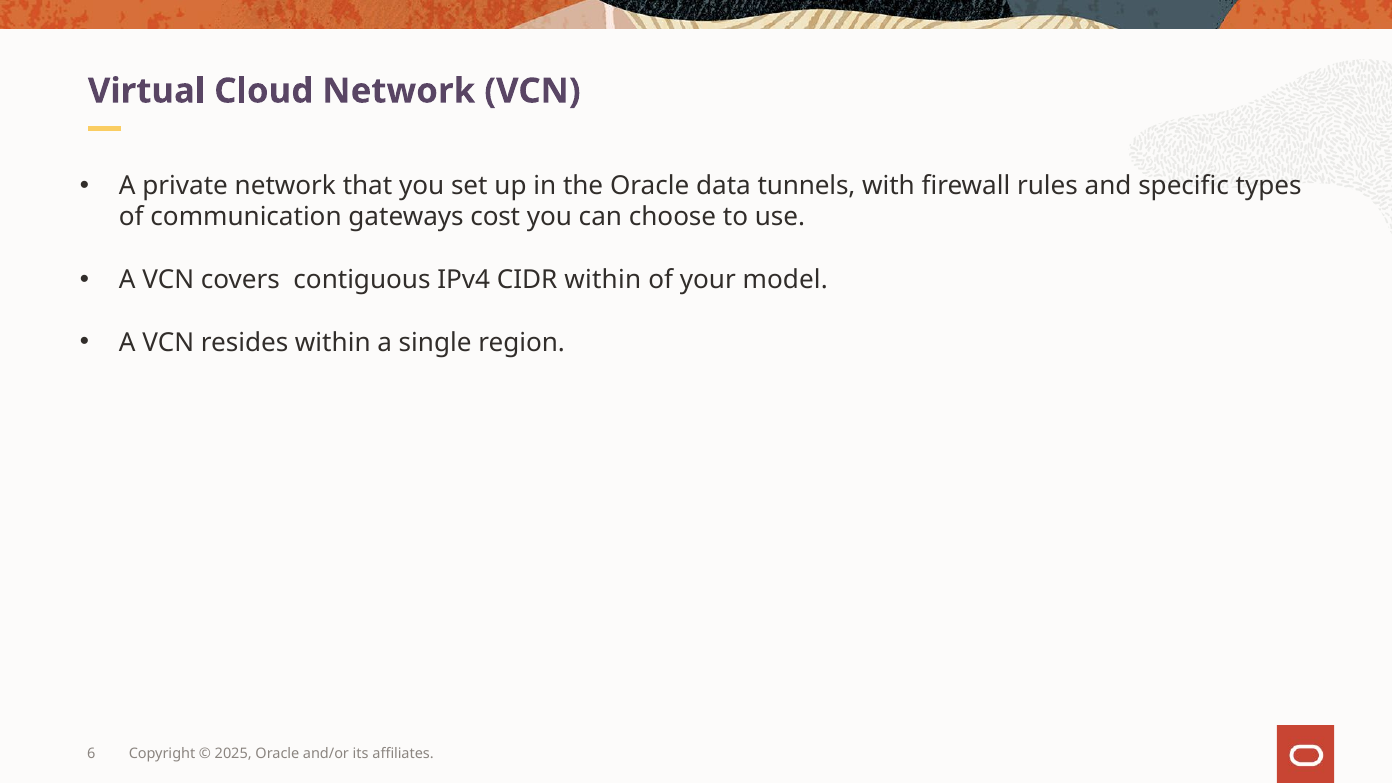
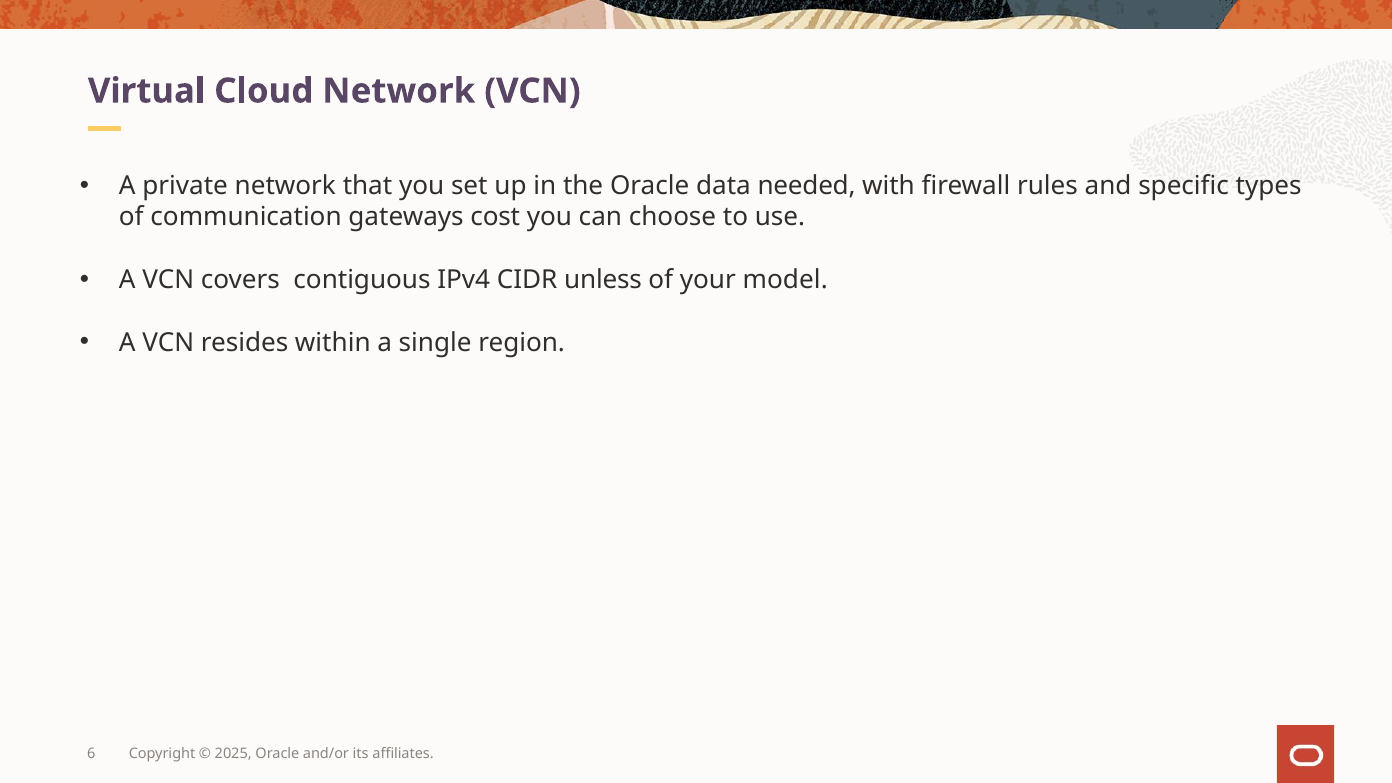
tunnels: tunnels -> needed
CIDR within: within -> unless
